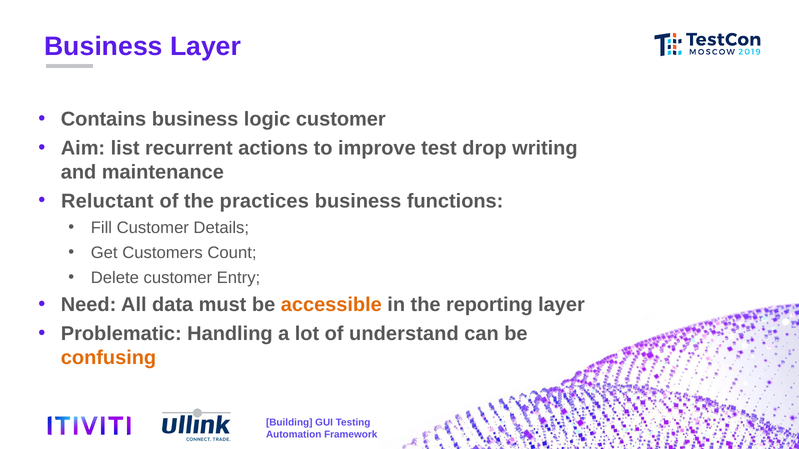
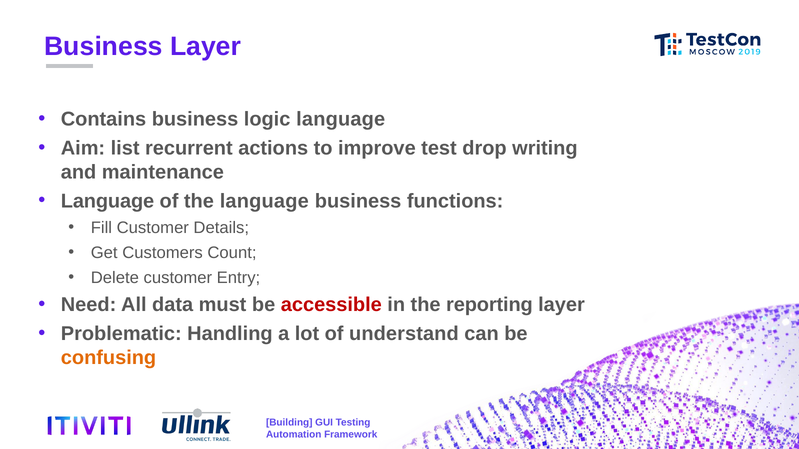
logic customer: customer -> language
Reluctant at (107, 201): Reluctant -> Language
the practices: practices -> language
accessible colour: orange -> red
